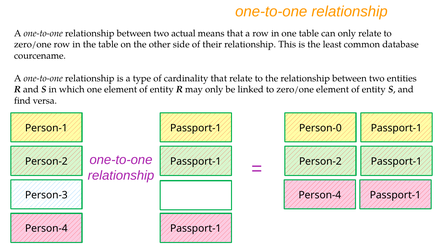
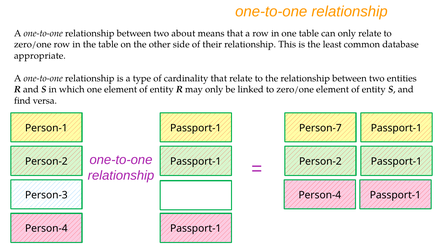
actual: actual -> about
courcename: courcename -> appropriate
Person-0: Person-0 -> Person-7
